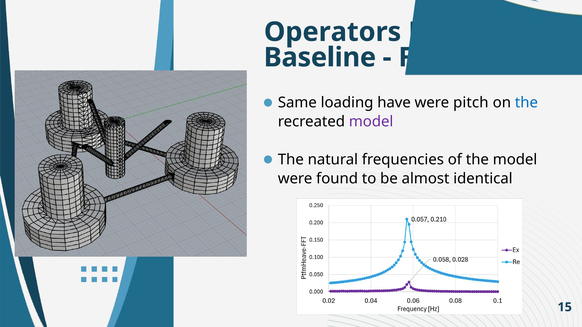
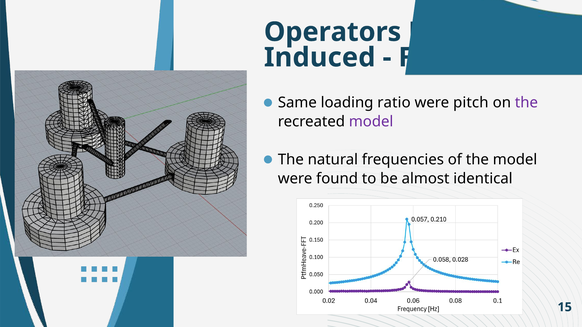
Baseline: Baseline -> Induced
have: have -> ratio
the at (526, 103) colour: blue -> purple
